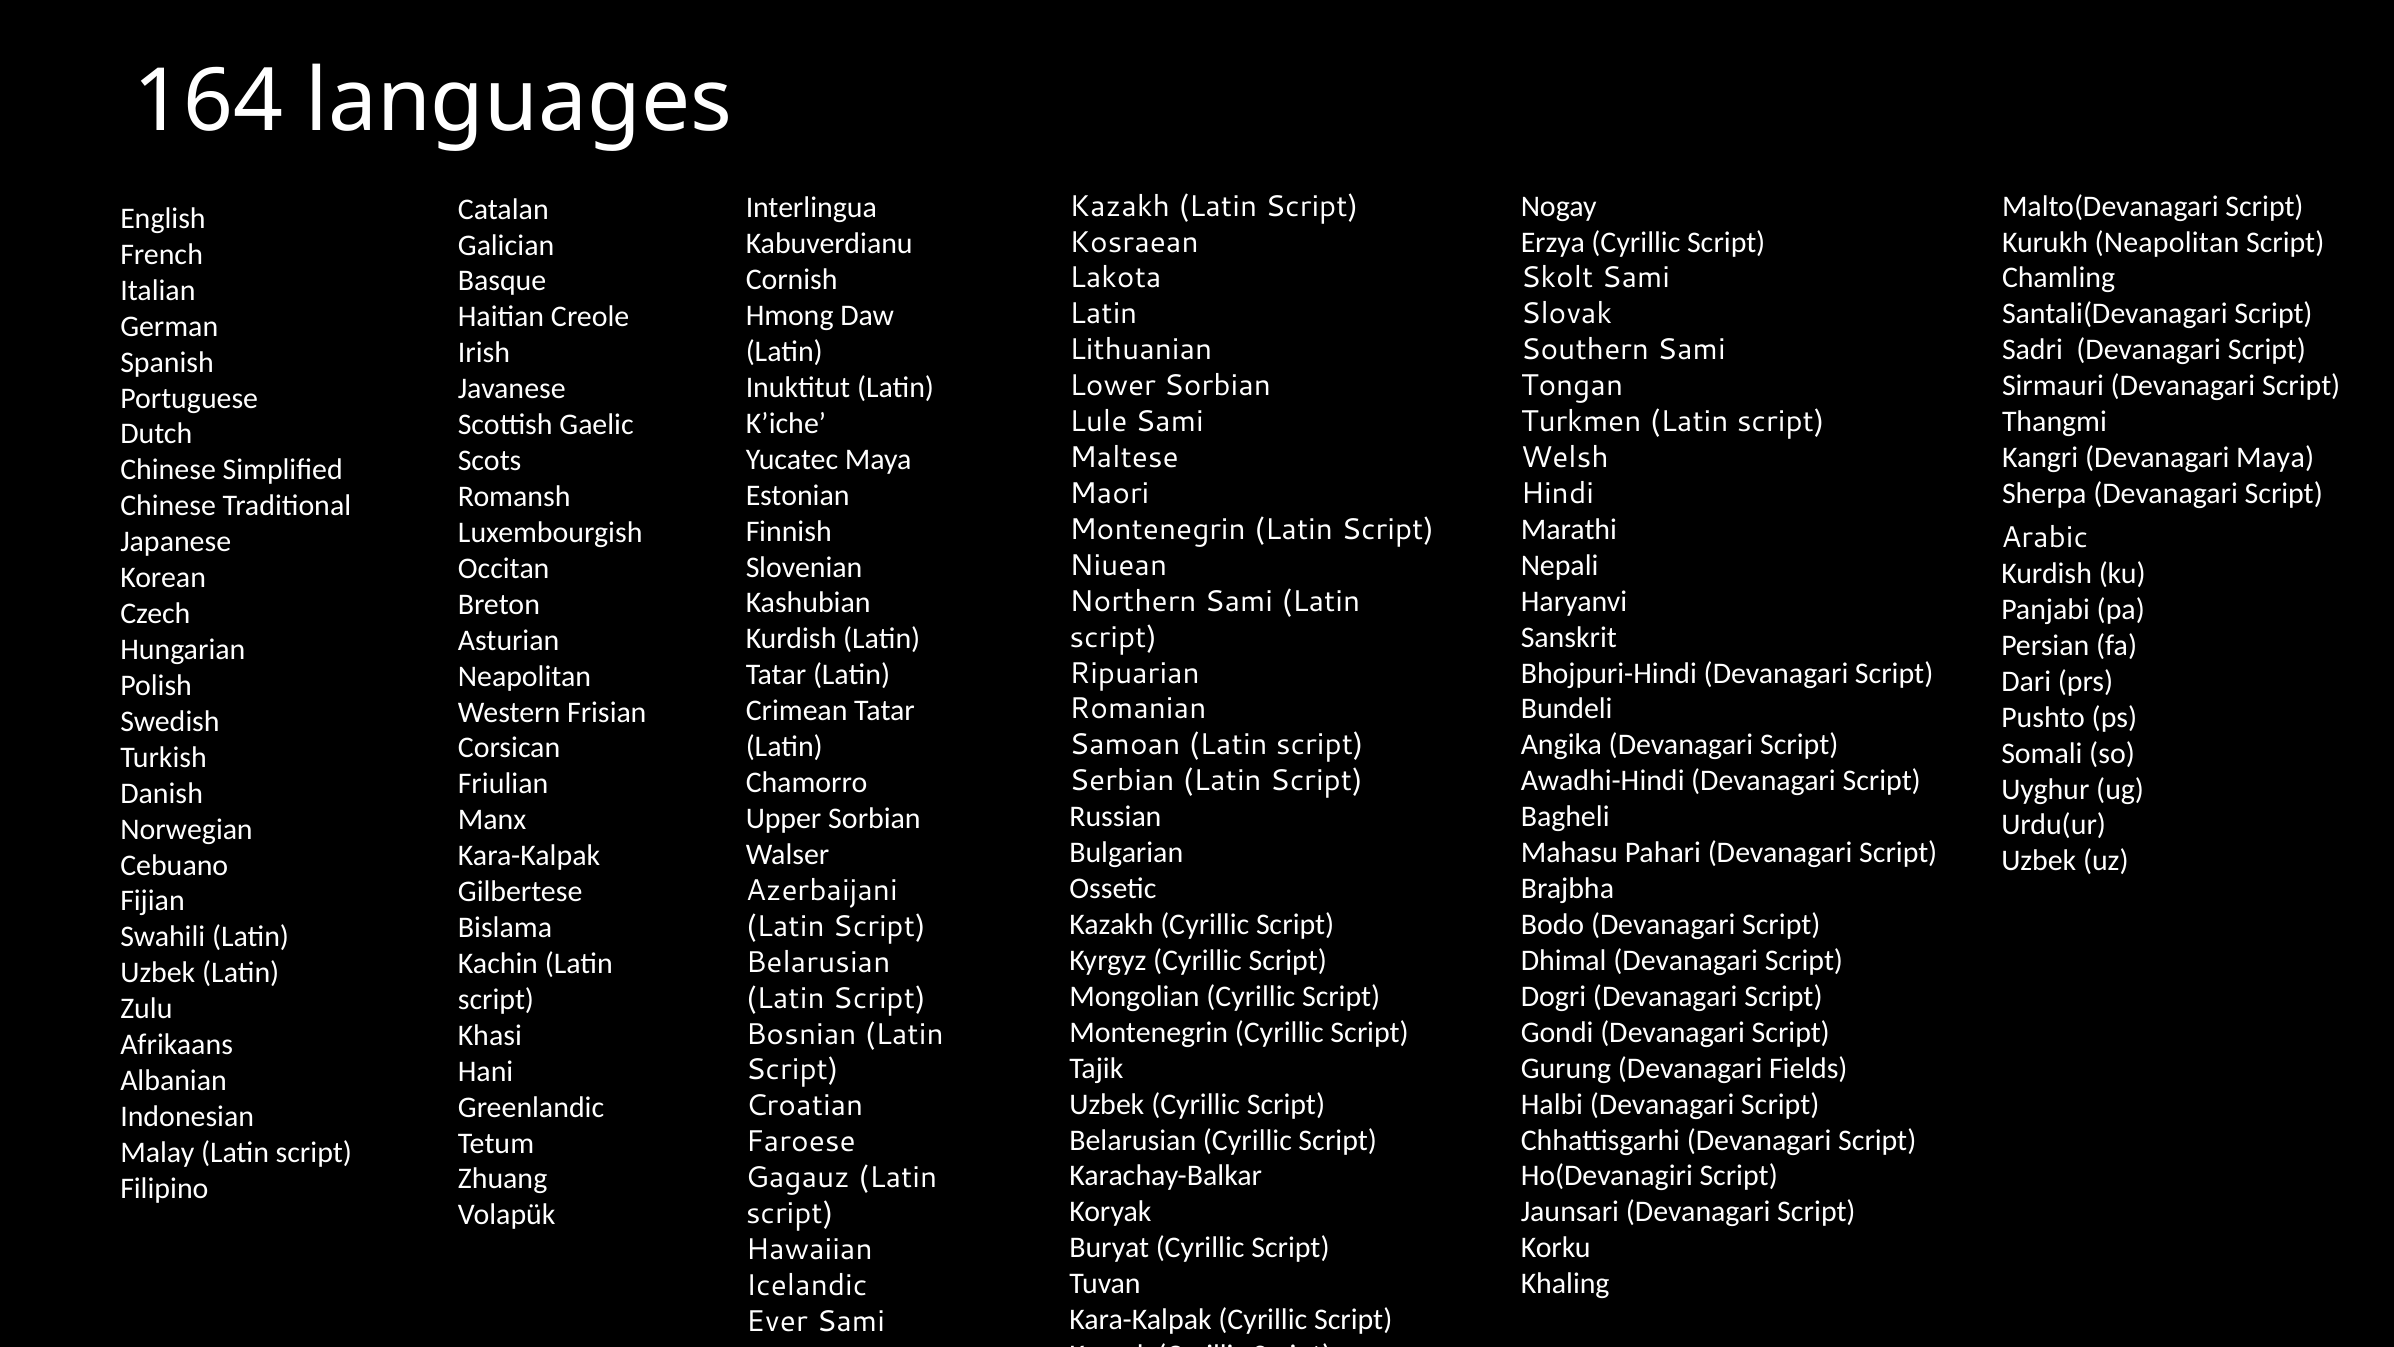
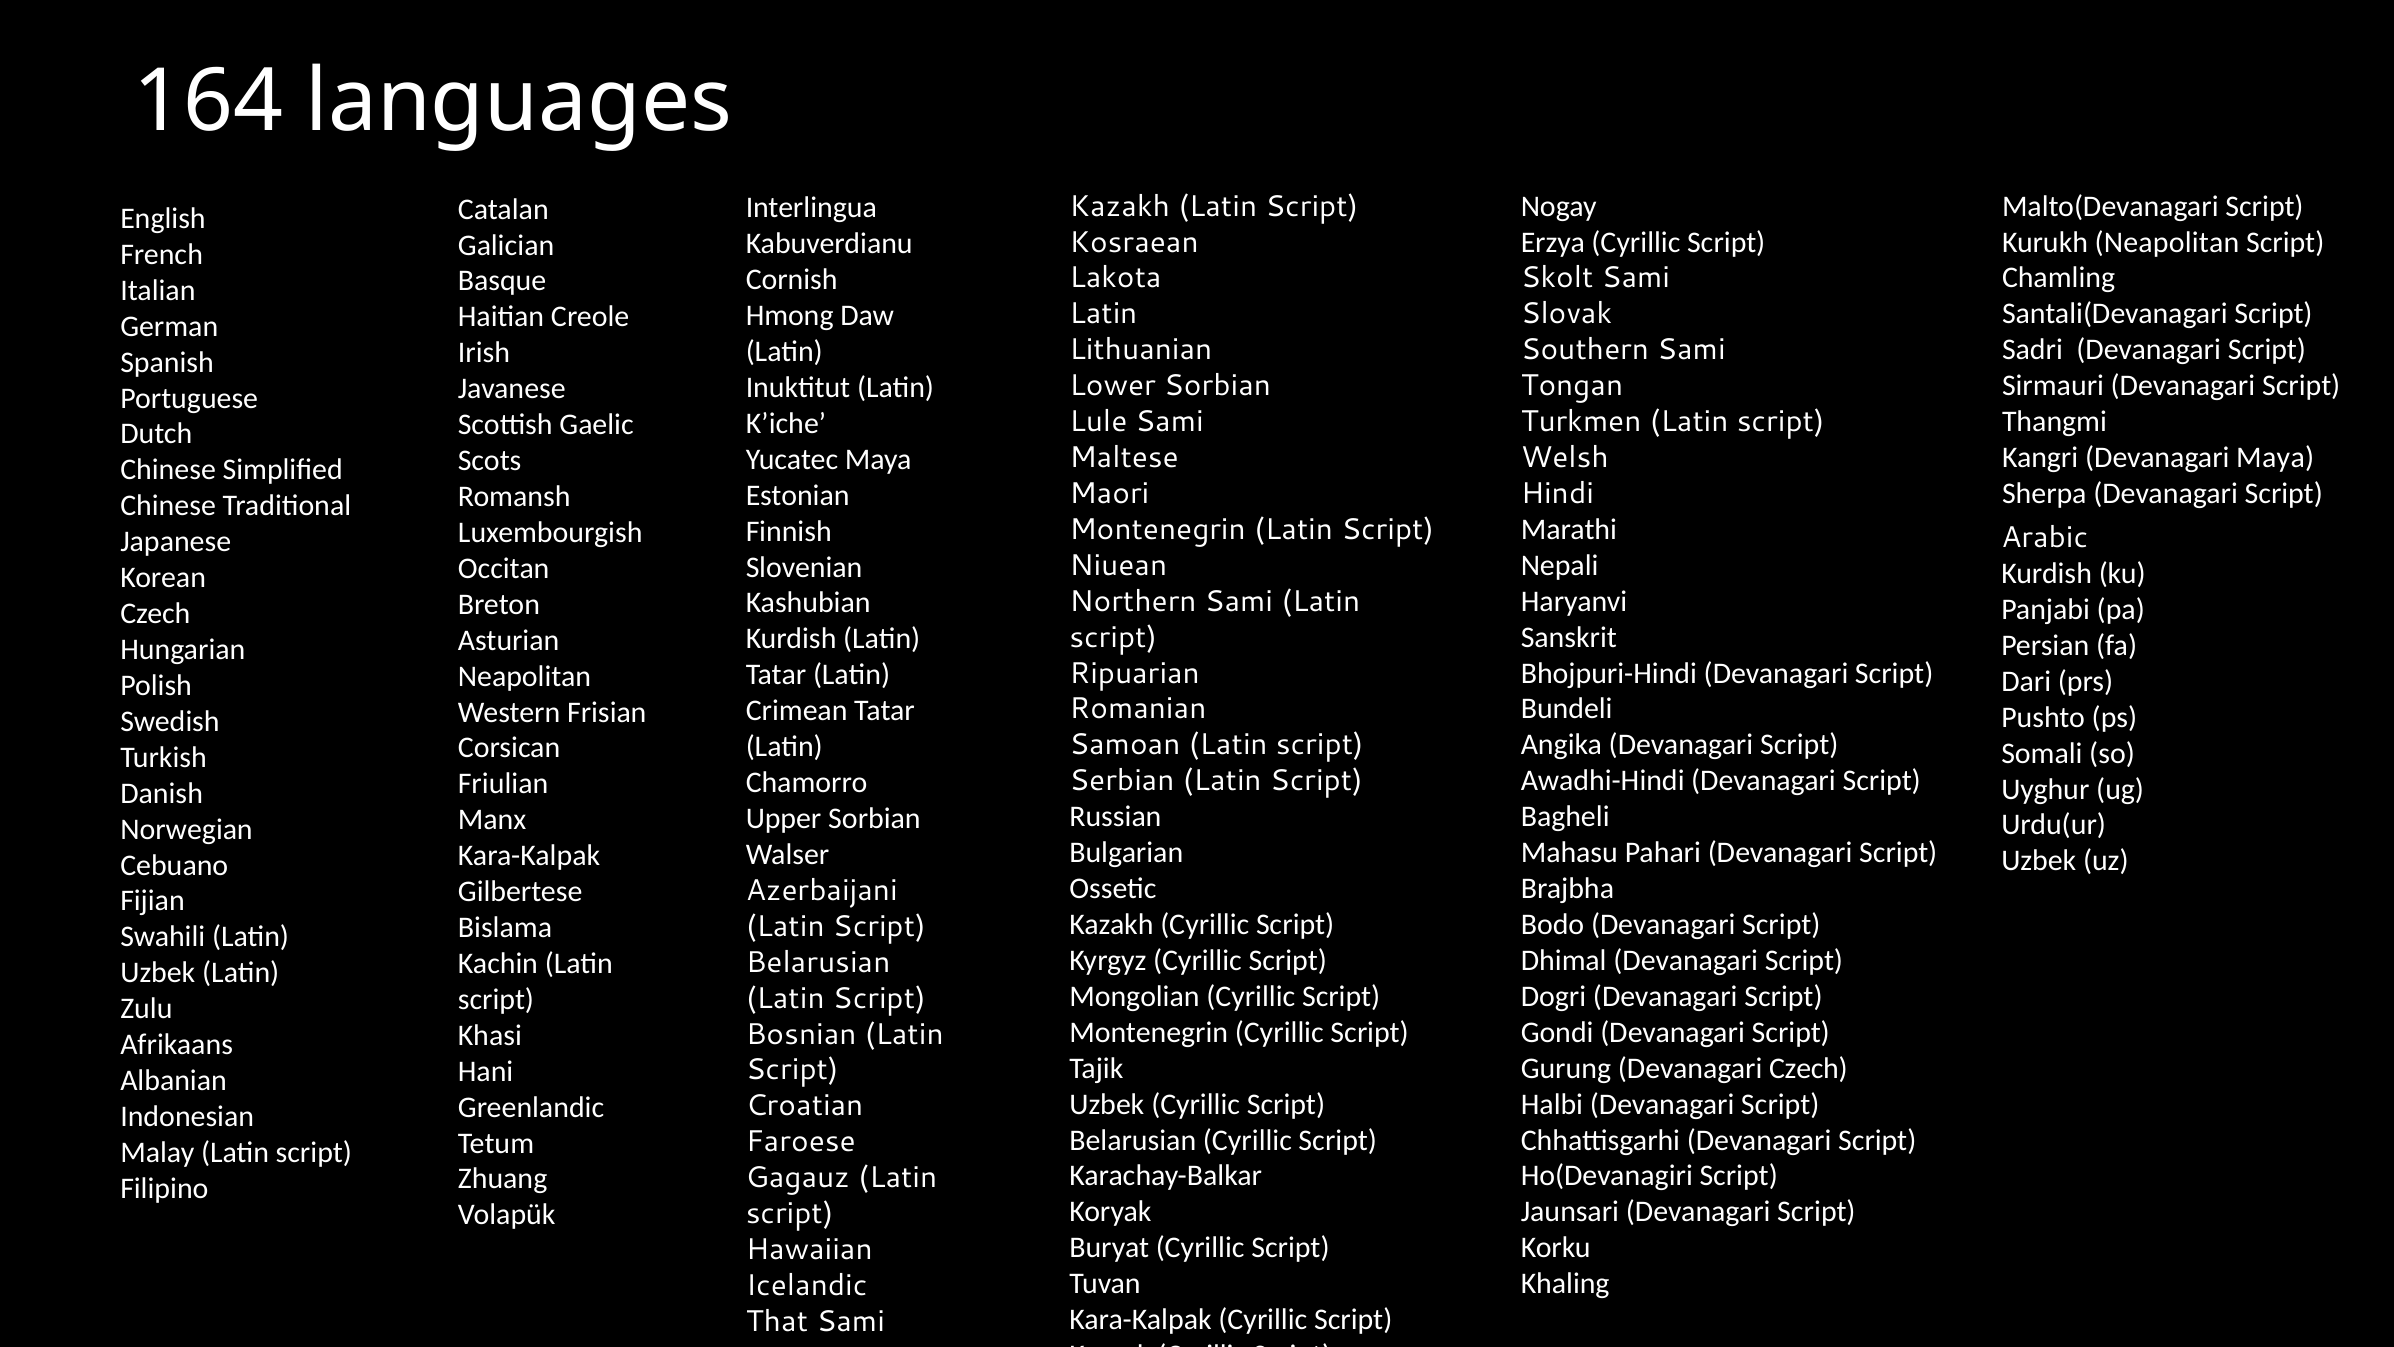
Devanagari Fields: Fields -> Czech
Ever: Ever -> That
